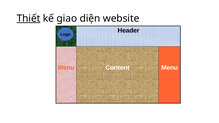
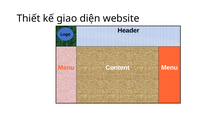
Thiết underline: present -> none
